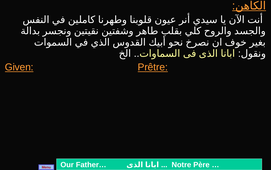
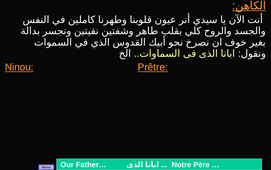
Given: Given -> Ninou
